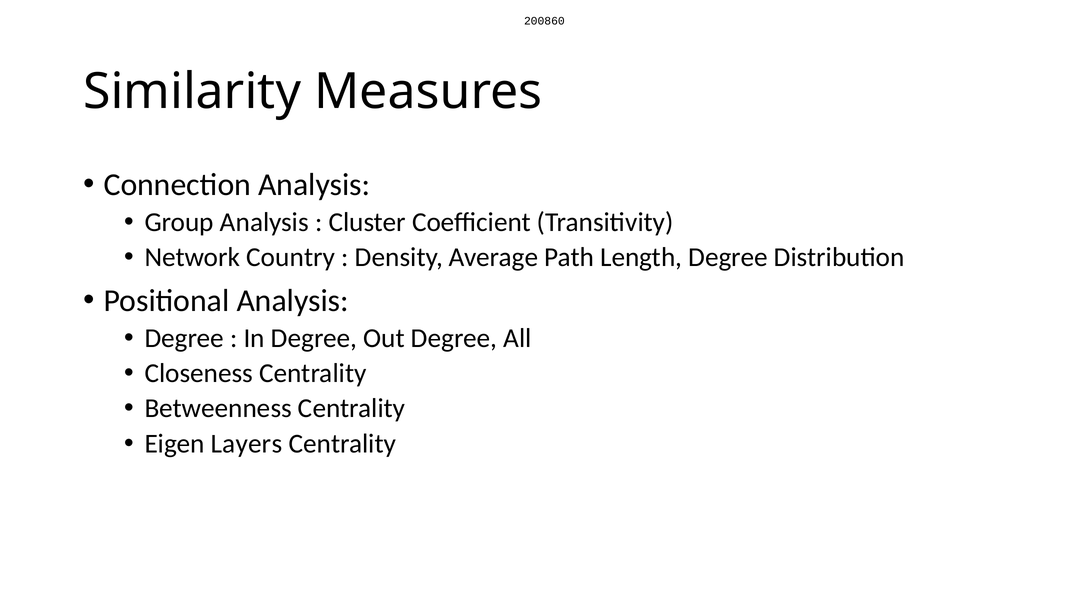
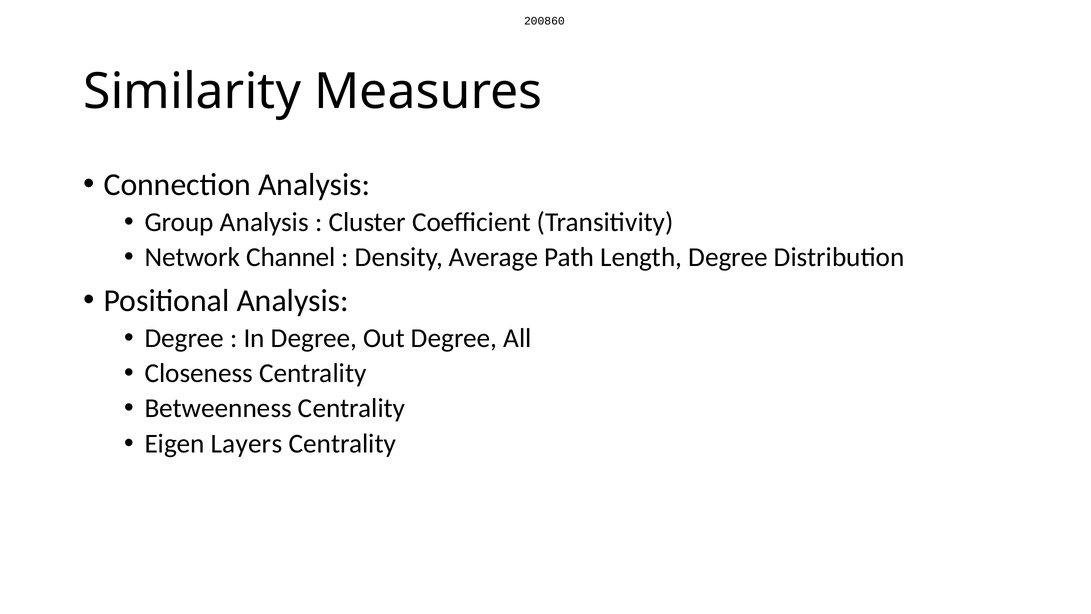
Country: Country -> Channel
